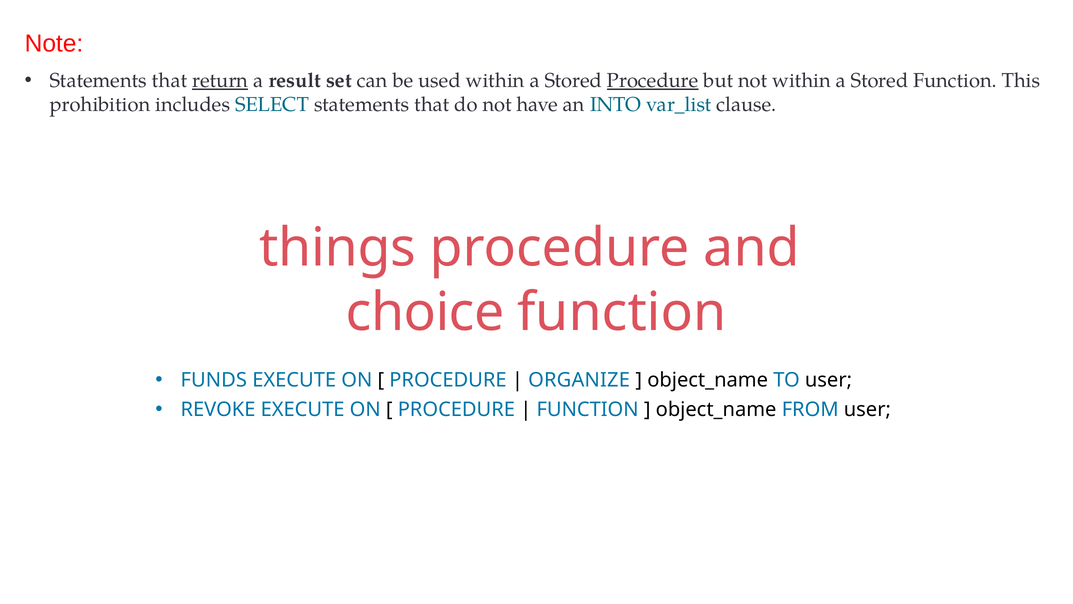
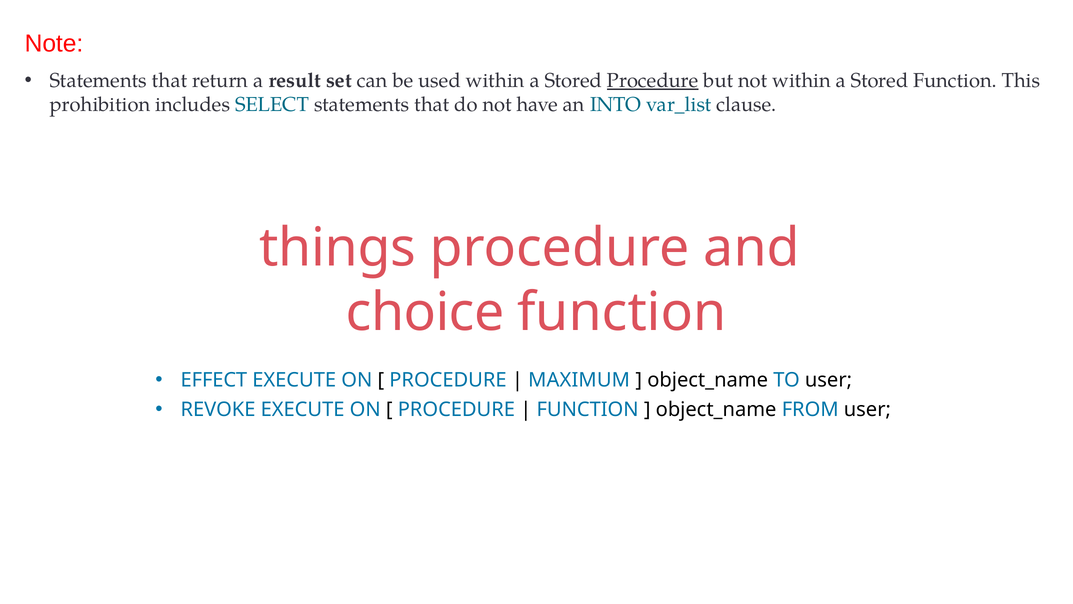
return underline: present -> none
FUNDS: FUNDS -> EFFECT
ORGANIZE: ORGANIZE -> MAXIMUM
